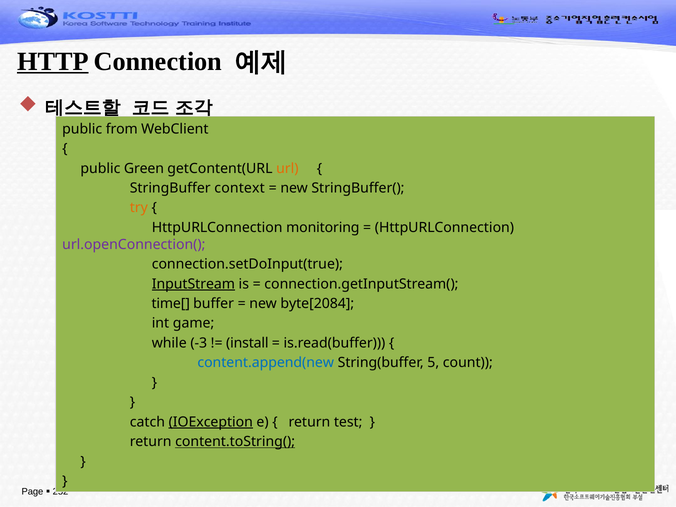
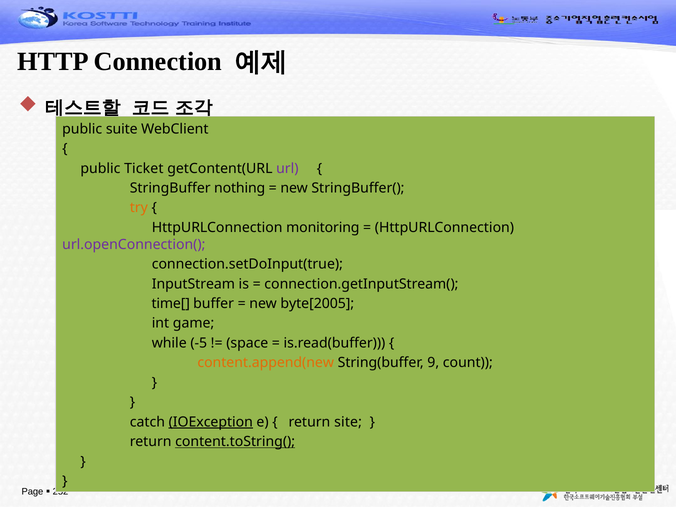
HTTP underline: present -> none
from: from -> suite
Green: Green -> Ticket
url colour: orange -> purple
context: context -> nothing
InputStream underline: present -> none
byte[2084: byte[2084 -> byte[2005
-3: -3 -> -5
install: install -> space
content.append(new colour: blue -> orange
5: 5 -> 9
test: test -> site
